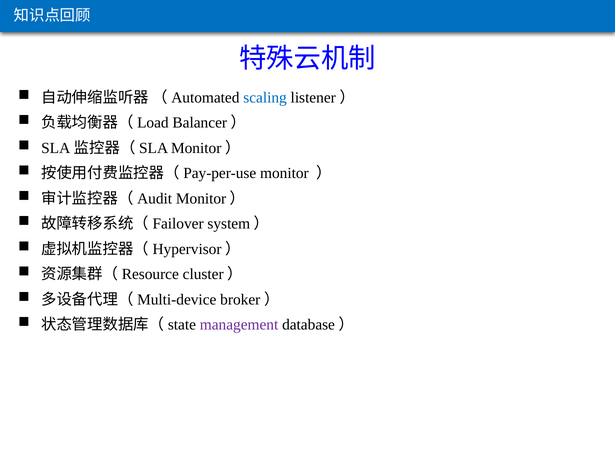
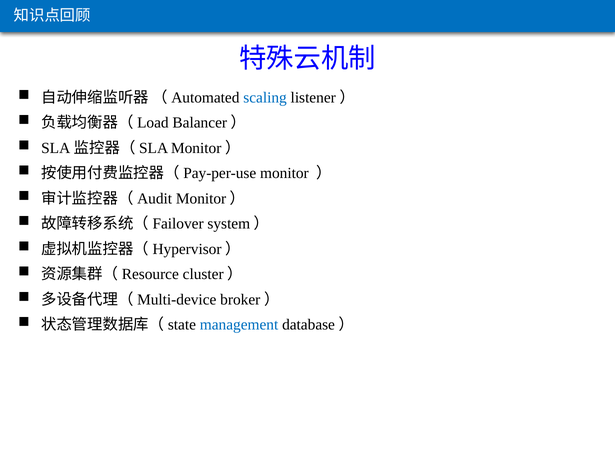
management colour: purple -> blue
